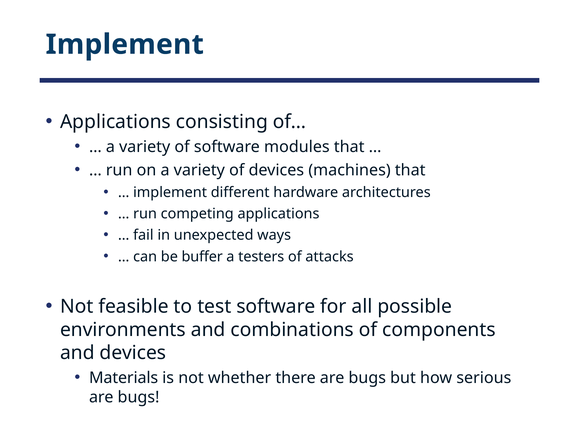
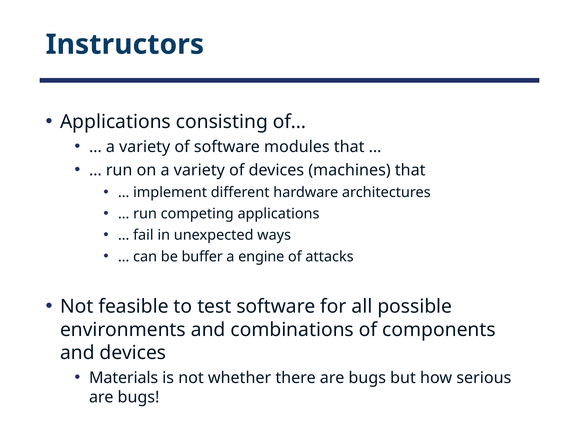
Implement at (125, 45): Implement -> Instructors
testers: testers -> engine
